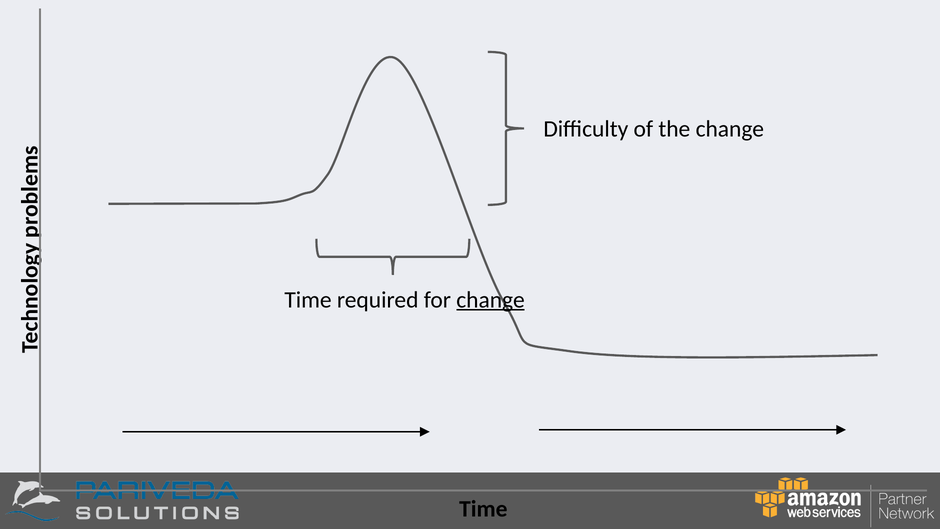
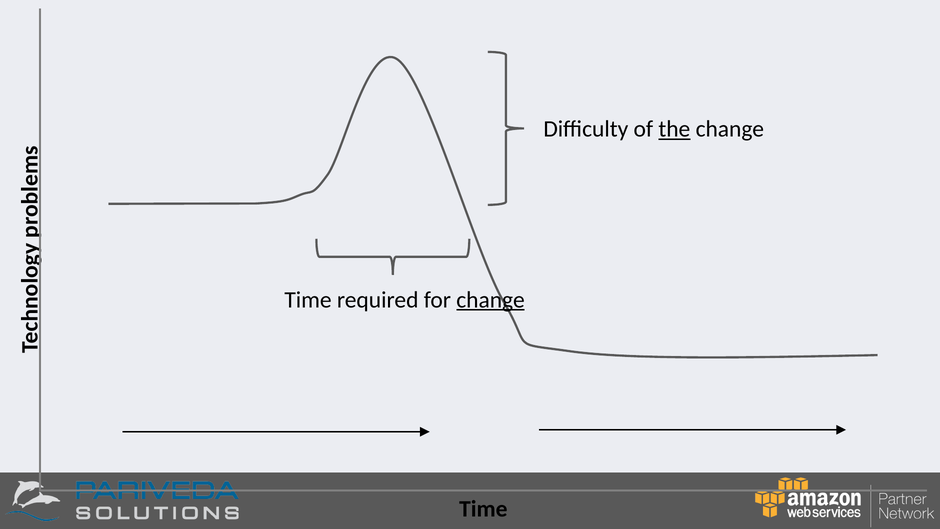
the underline: none -> present
